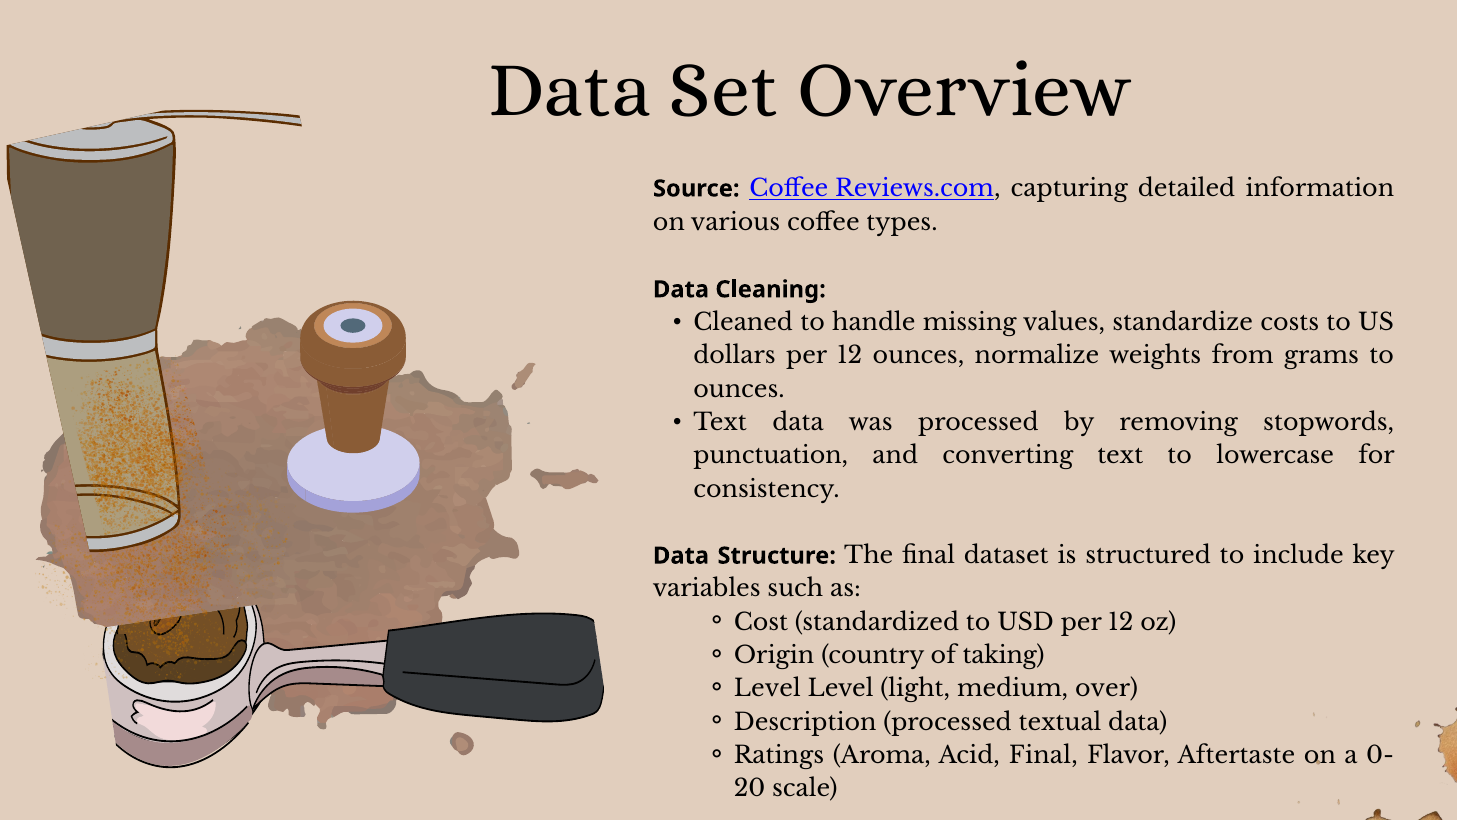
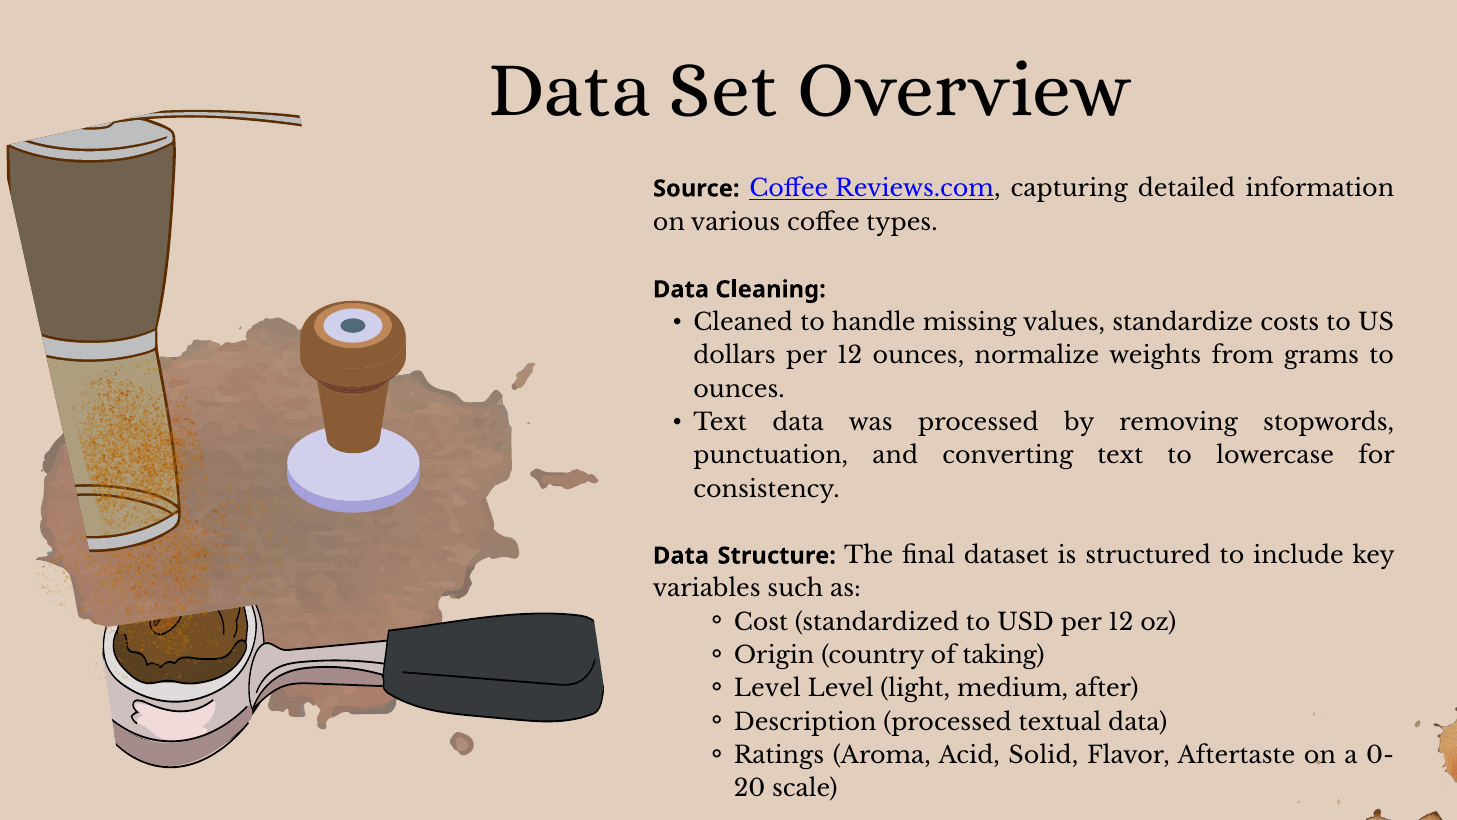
over: over -> after
Acid Final: Final -> Solid
